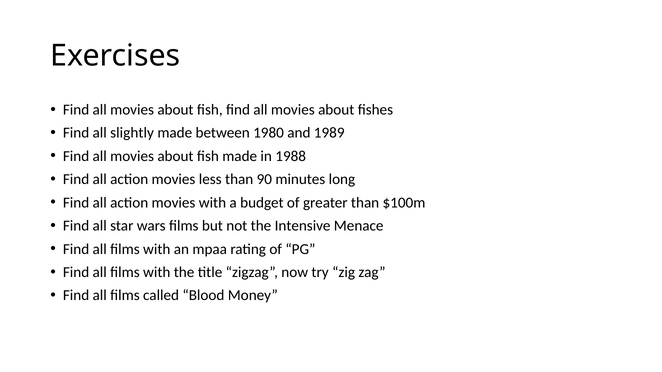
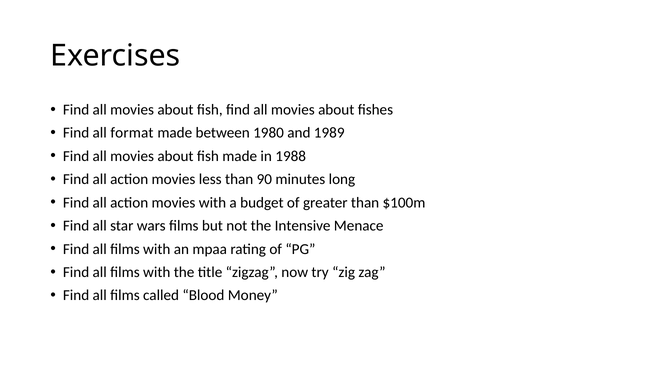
slightly: slightly -> format
